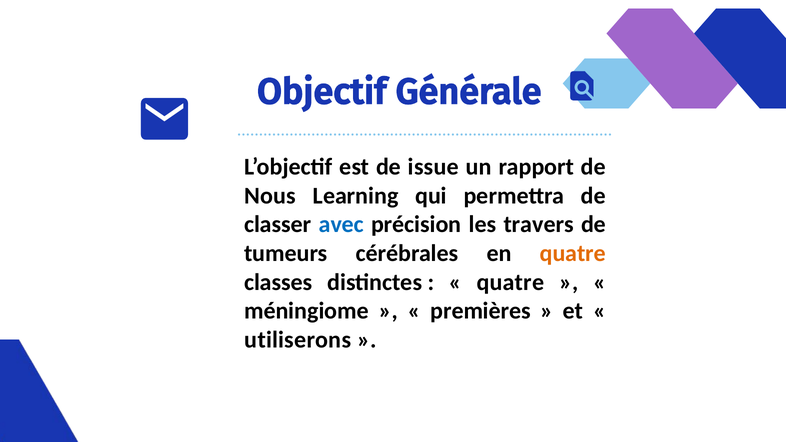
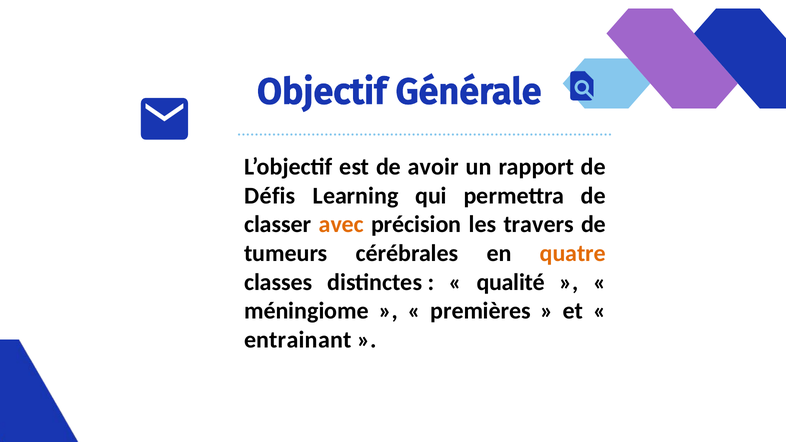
issue: issue -> avoir
Nous: Nous -> Défis
avec colour: blue -> orange
quatre at (510, 282): quatre -> qualité
utiliserons: utiliserons -> entrainant
